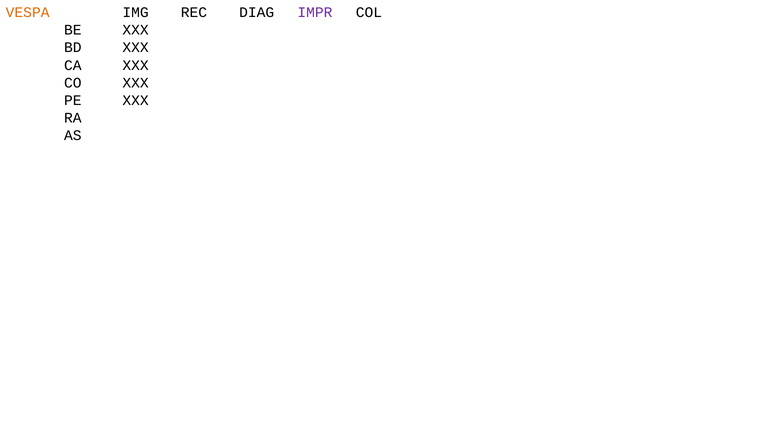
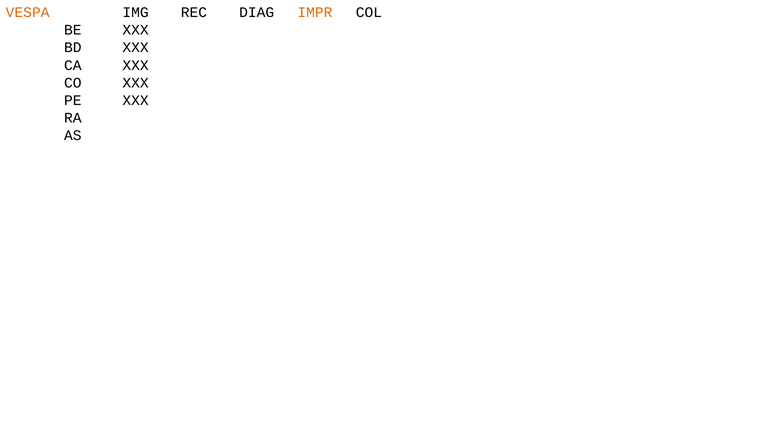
IMPR colour: purple -> orange
